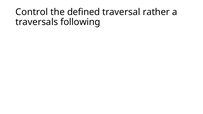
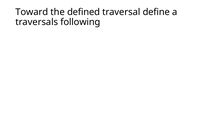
Control: Control -> Toward
rather: rather -> define
